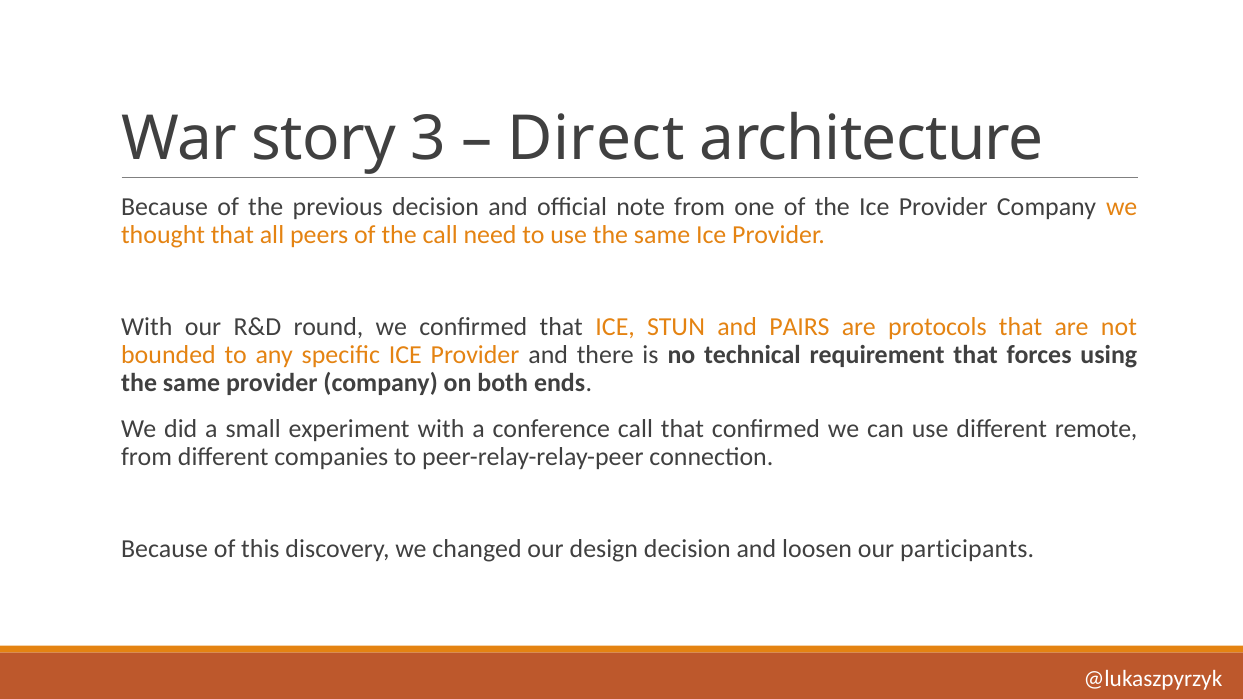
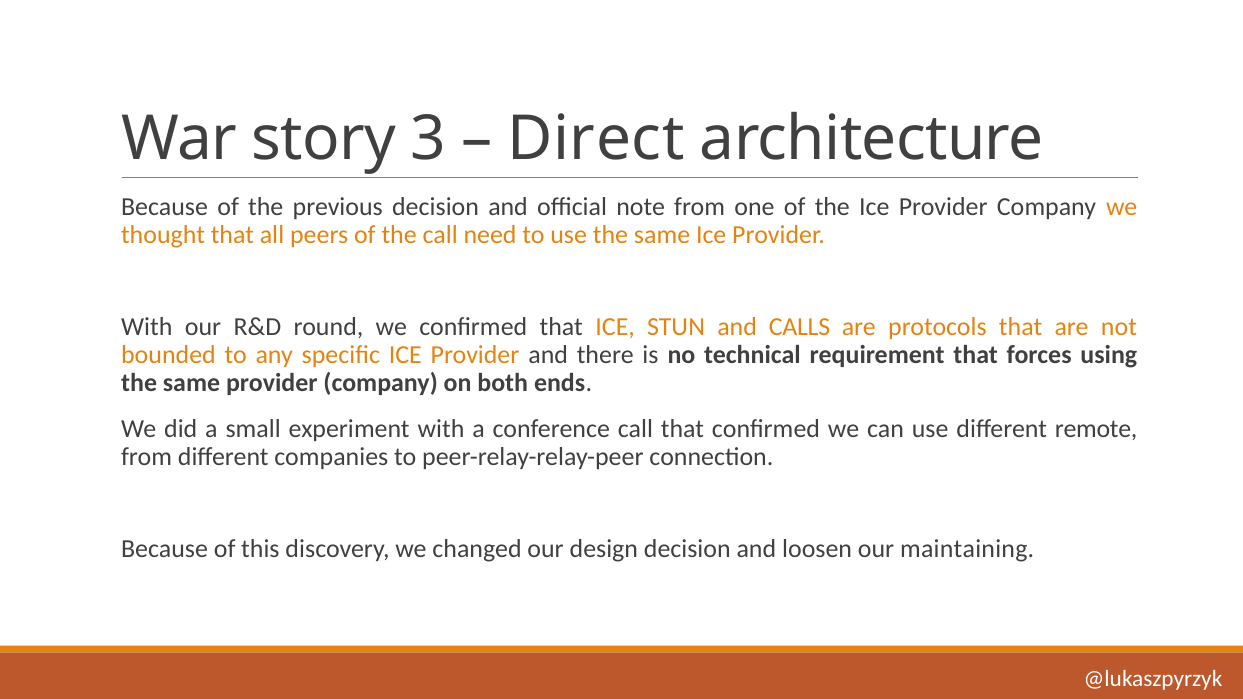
PAIRS: PAIRS -> CALLS
participants: participants -> maintaining
